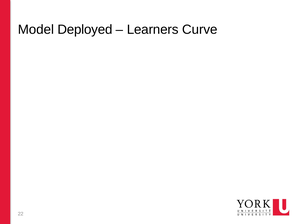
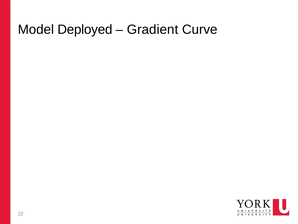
Learners: Learners -> Gradient
